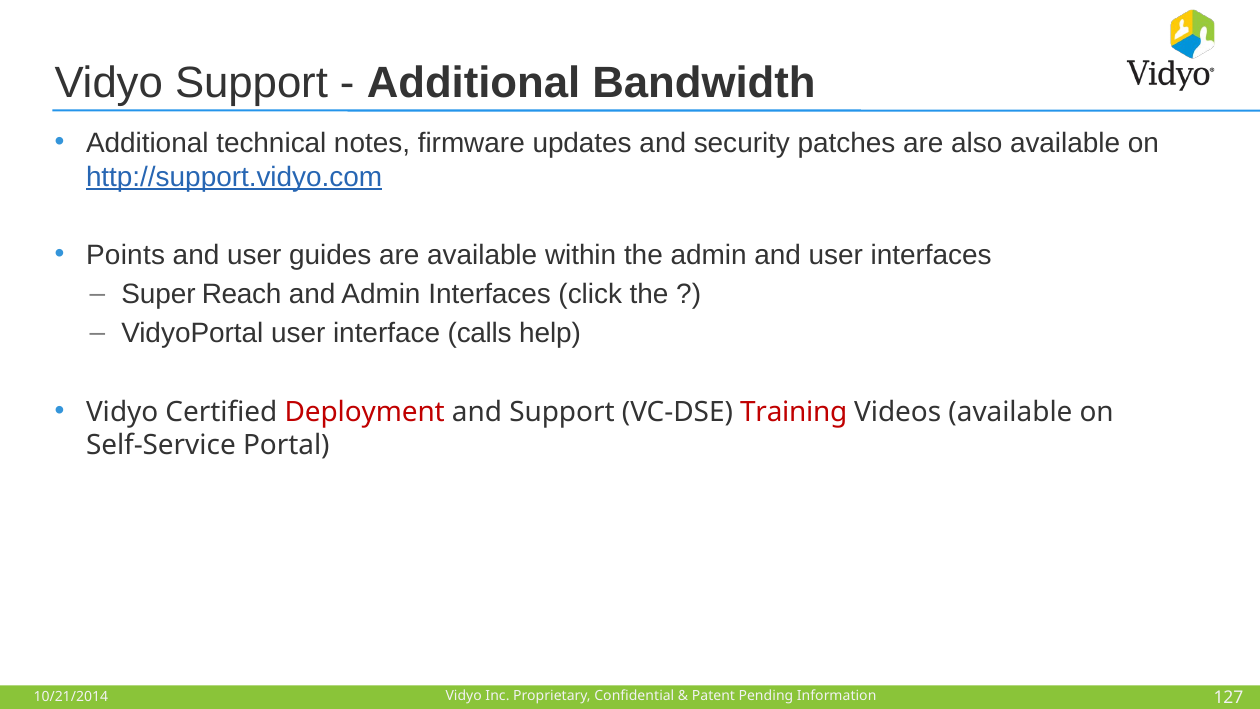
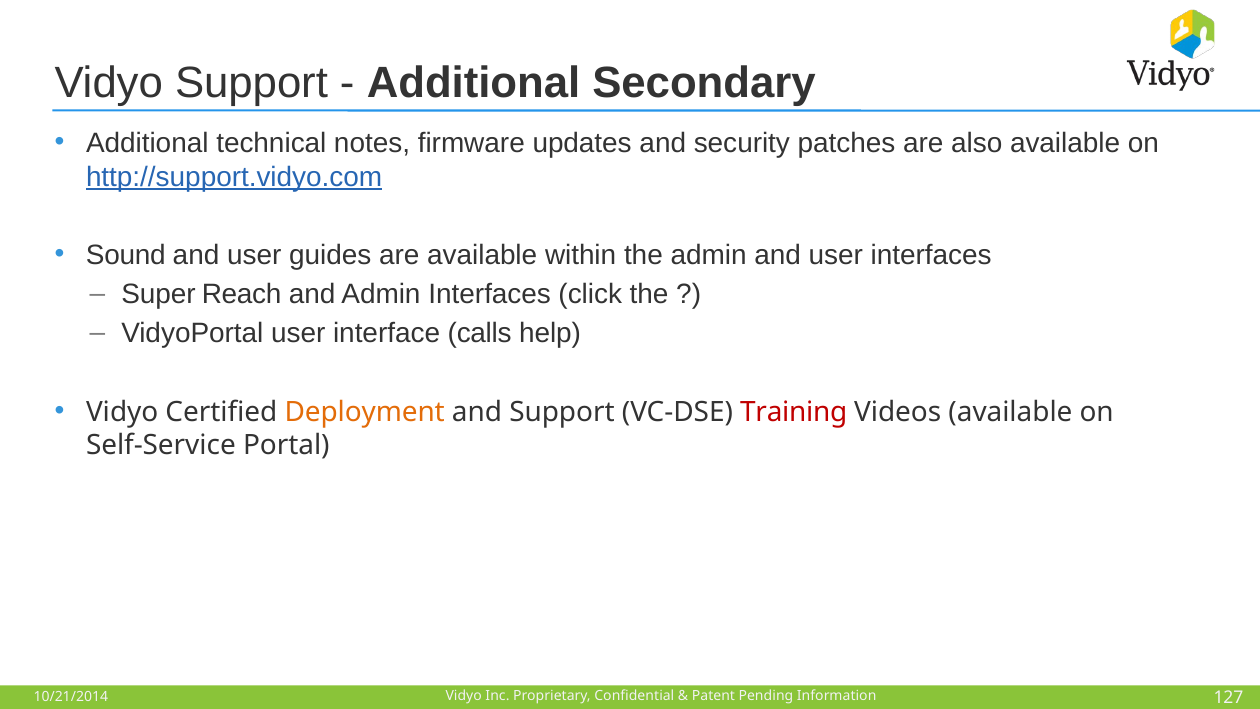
Bandwidth: Bandwidth -> Secondary
Points: Points -> Sound
Deployment colour: red -> orange
